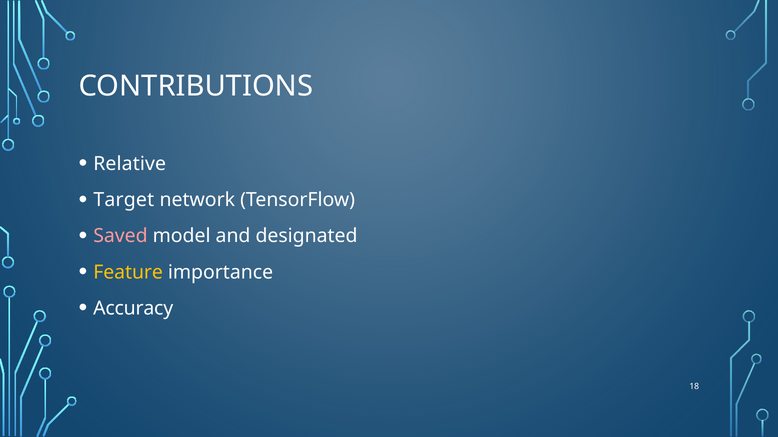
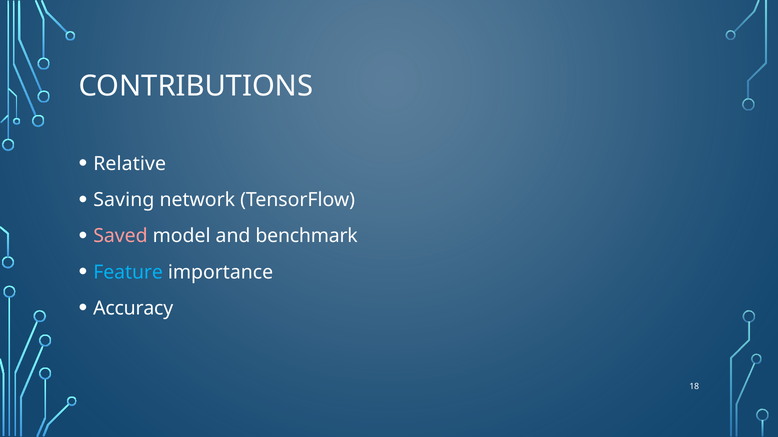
Target: Target -> Saving
designated: designated -> benchmark
Feature colour: yellow -> light blue
